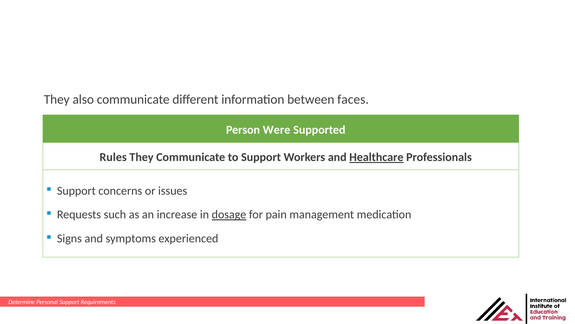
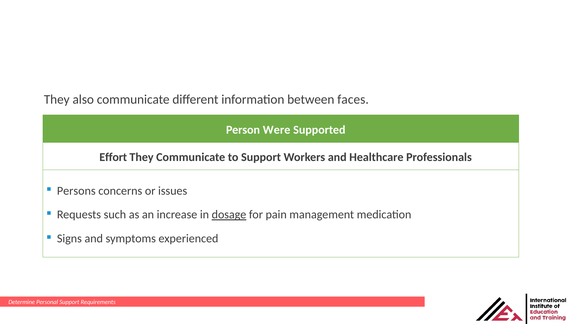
Rules: Rules -> Effort
Healthcare underline: present -> none
Support at (76, 190): Support -> Persons
